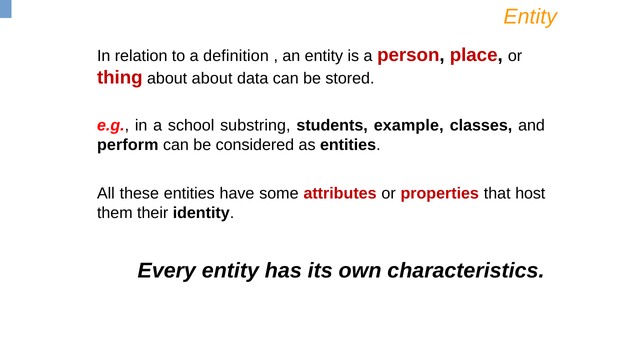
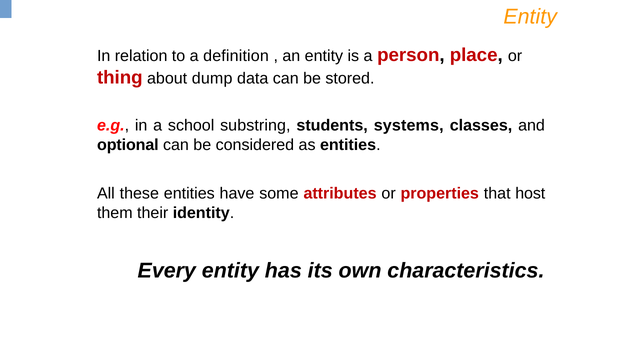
about about: about -> dump
example: example -> systems
perform: perform -> optional
